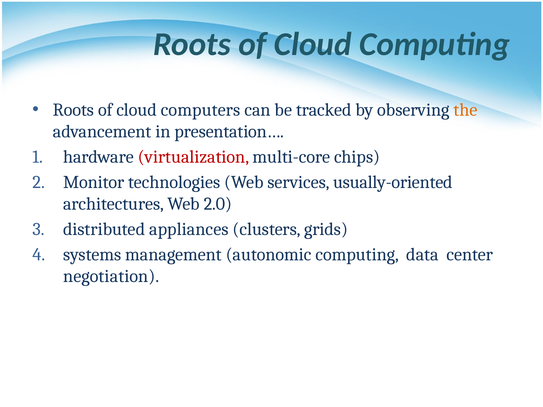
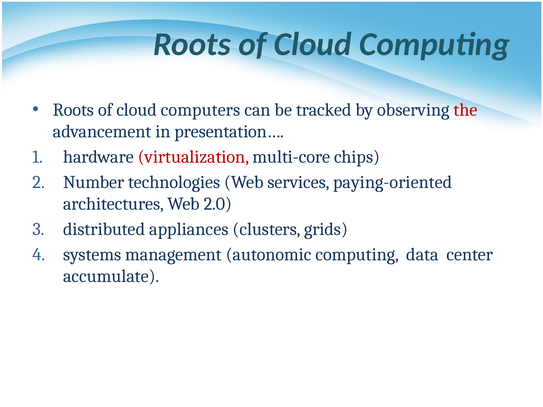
the colour: orange -> red
Monitor: Monitor -> Number
usually-oriented: usually-oriented -> paying-oriented
negotiation: negotiation -> accumulate
